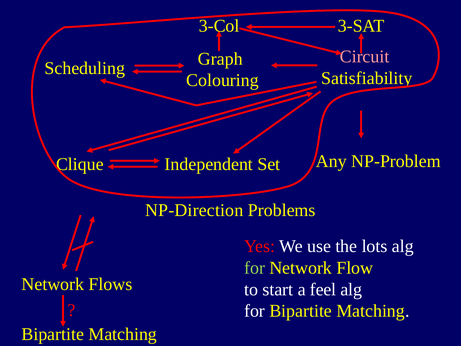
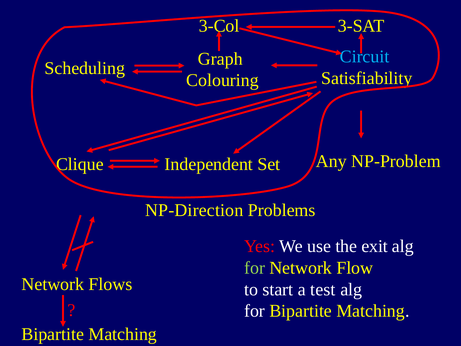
Circuit colour: pink -> light blue
lots: lots -> exit
feel: feel -> test
